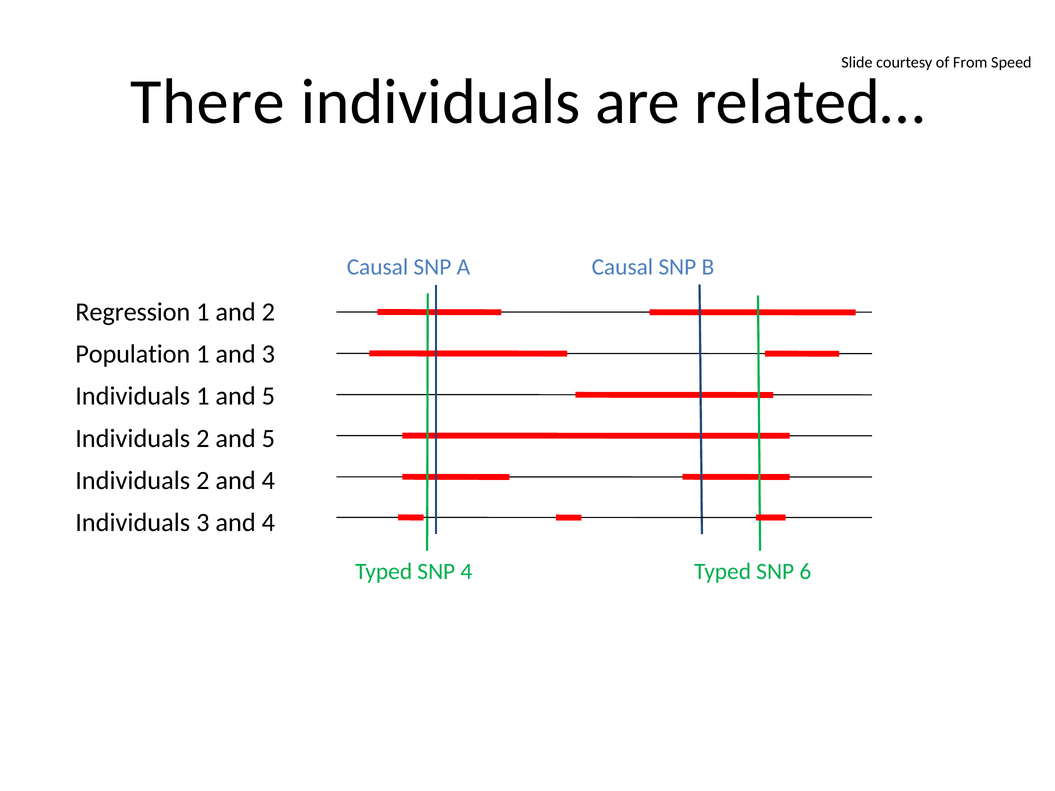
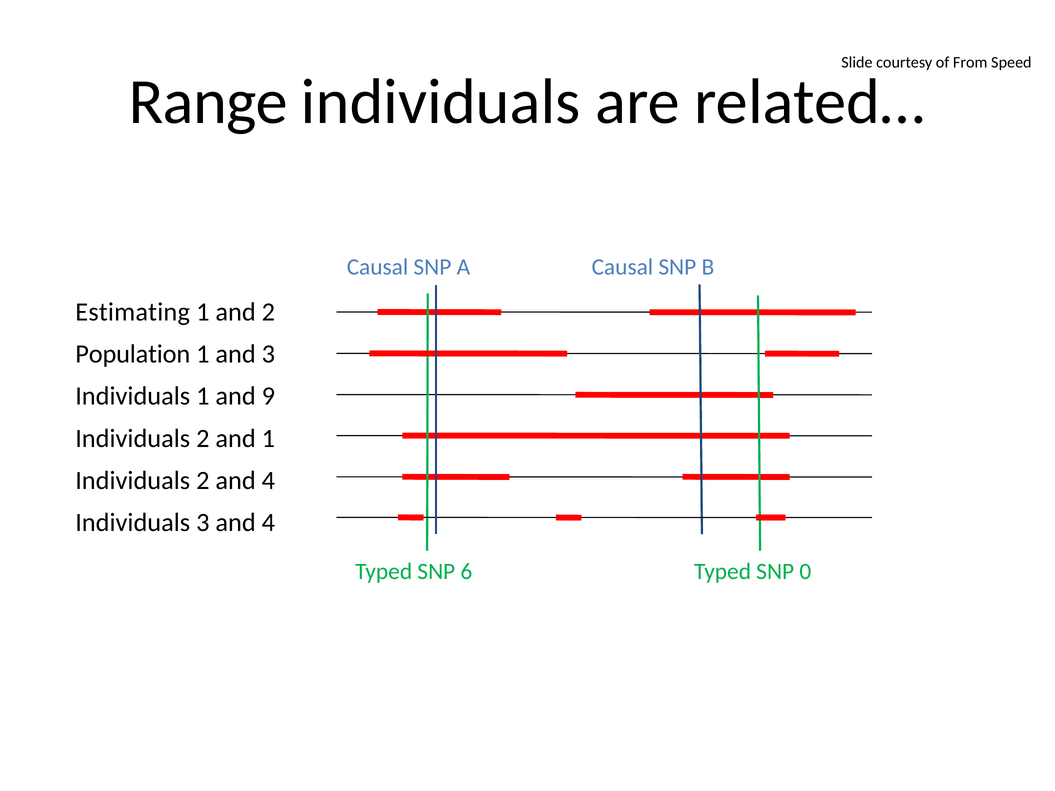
There: There -> Range
Regression: Regression -> Estimating
1 and 5: 5 -> 9
2 and 5: 5 -> 1
SNP 4: 4 -> 6
6: 6 -> 0
